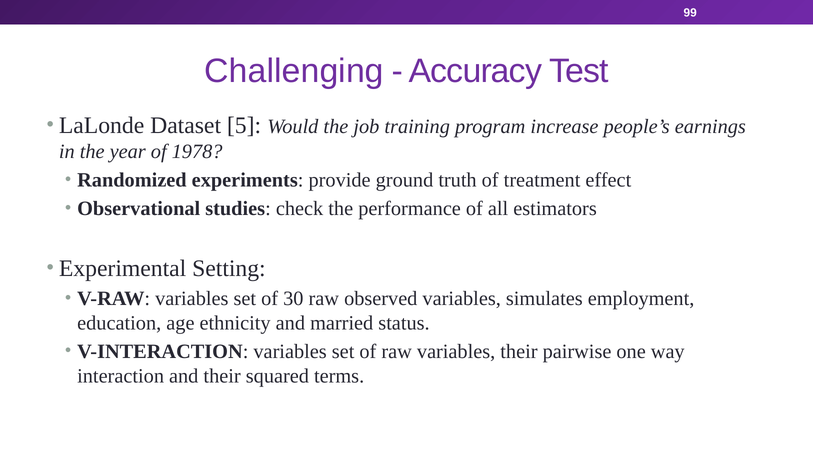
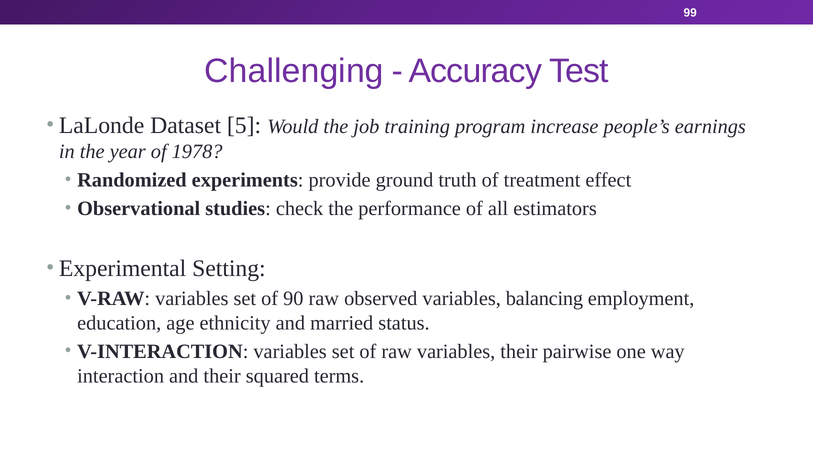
30: 30 -> 90
simulates: simulates -> balancing
